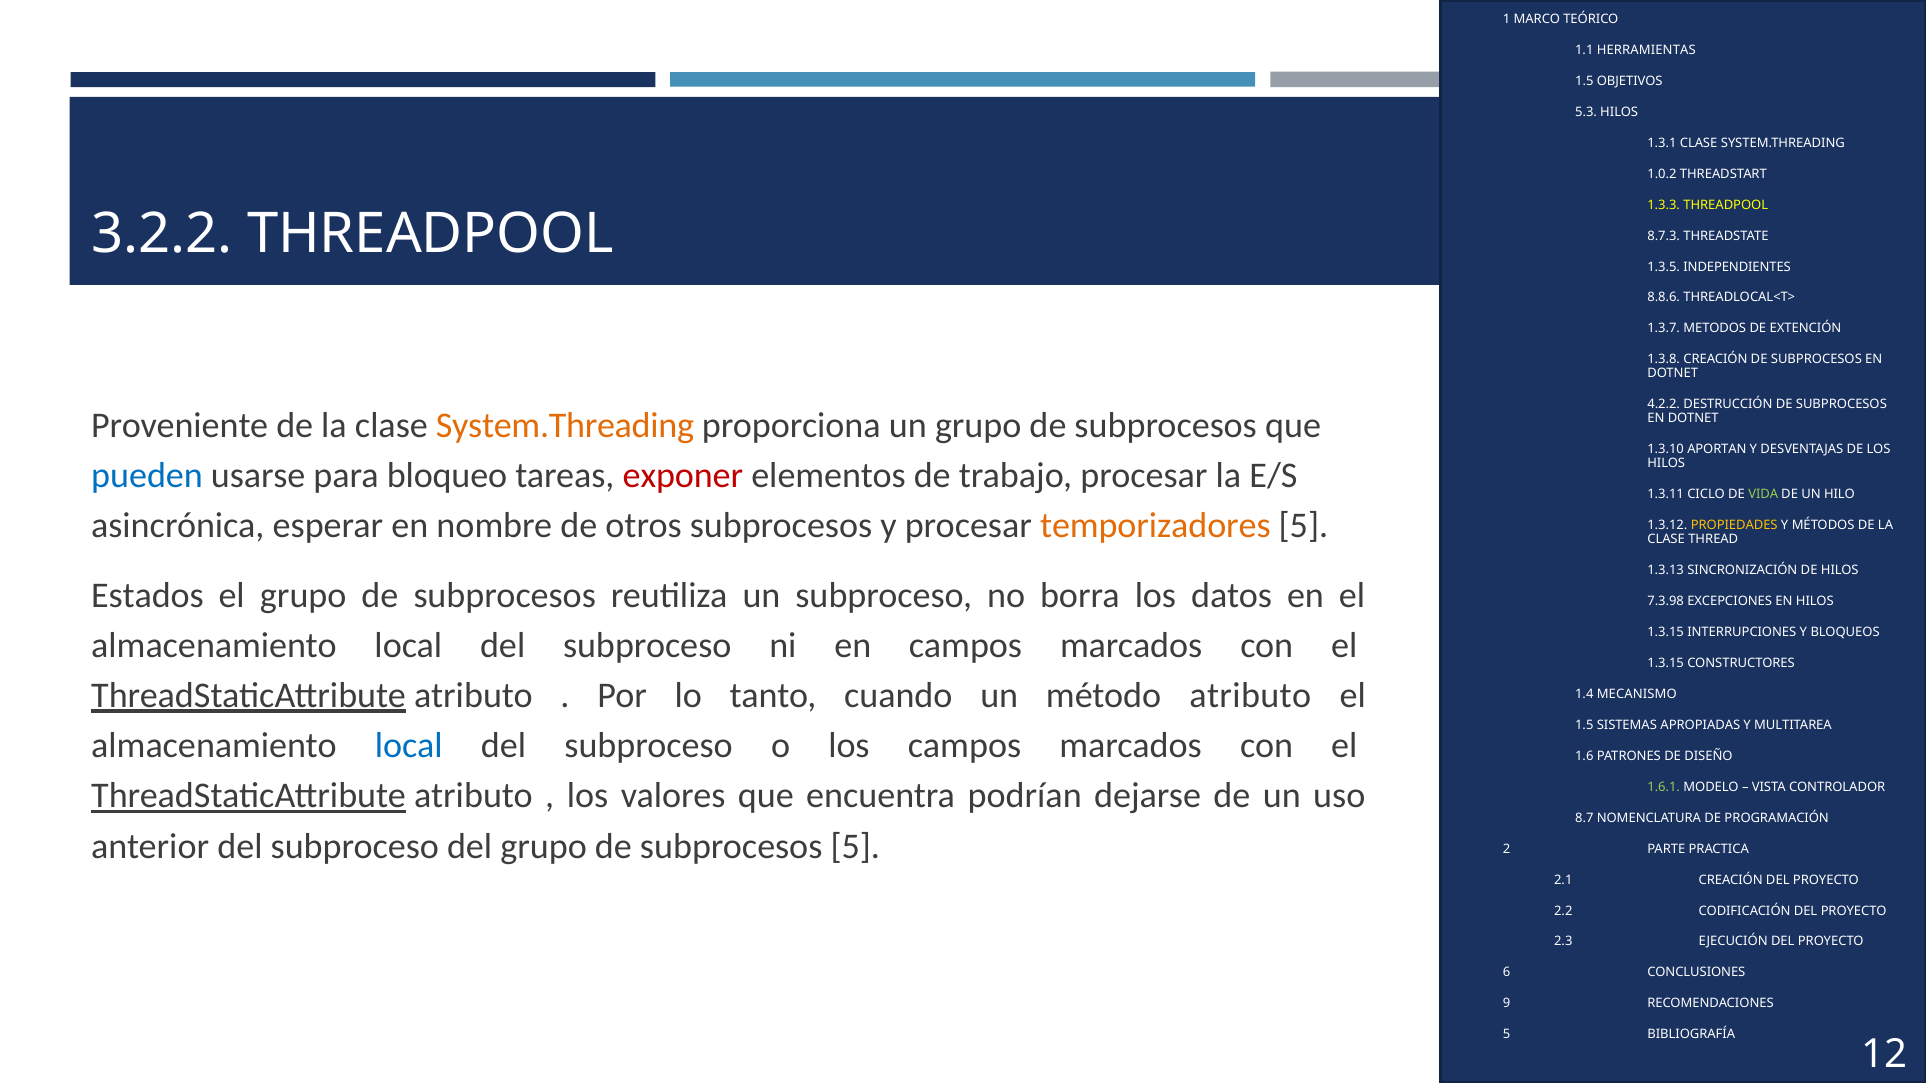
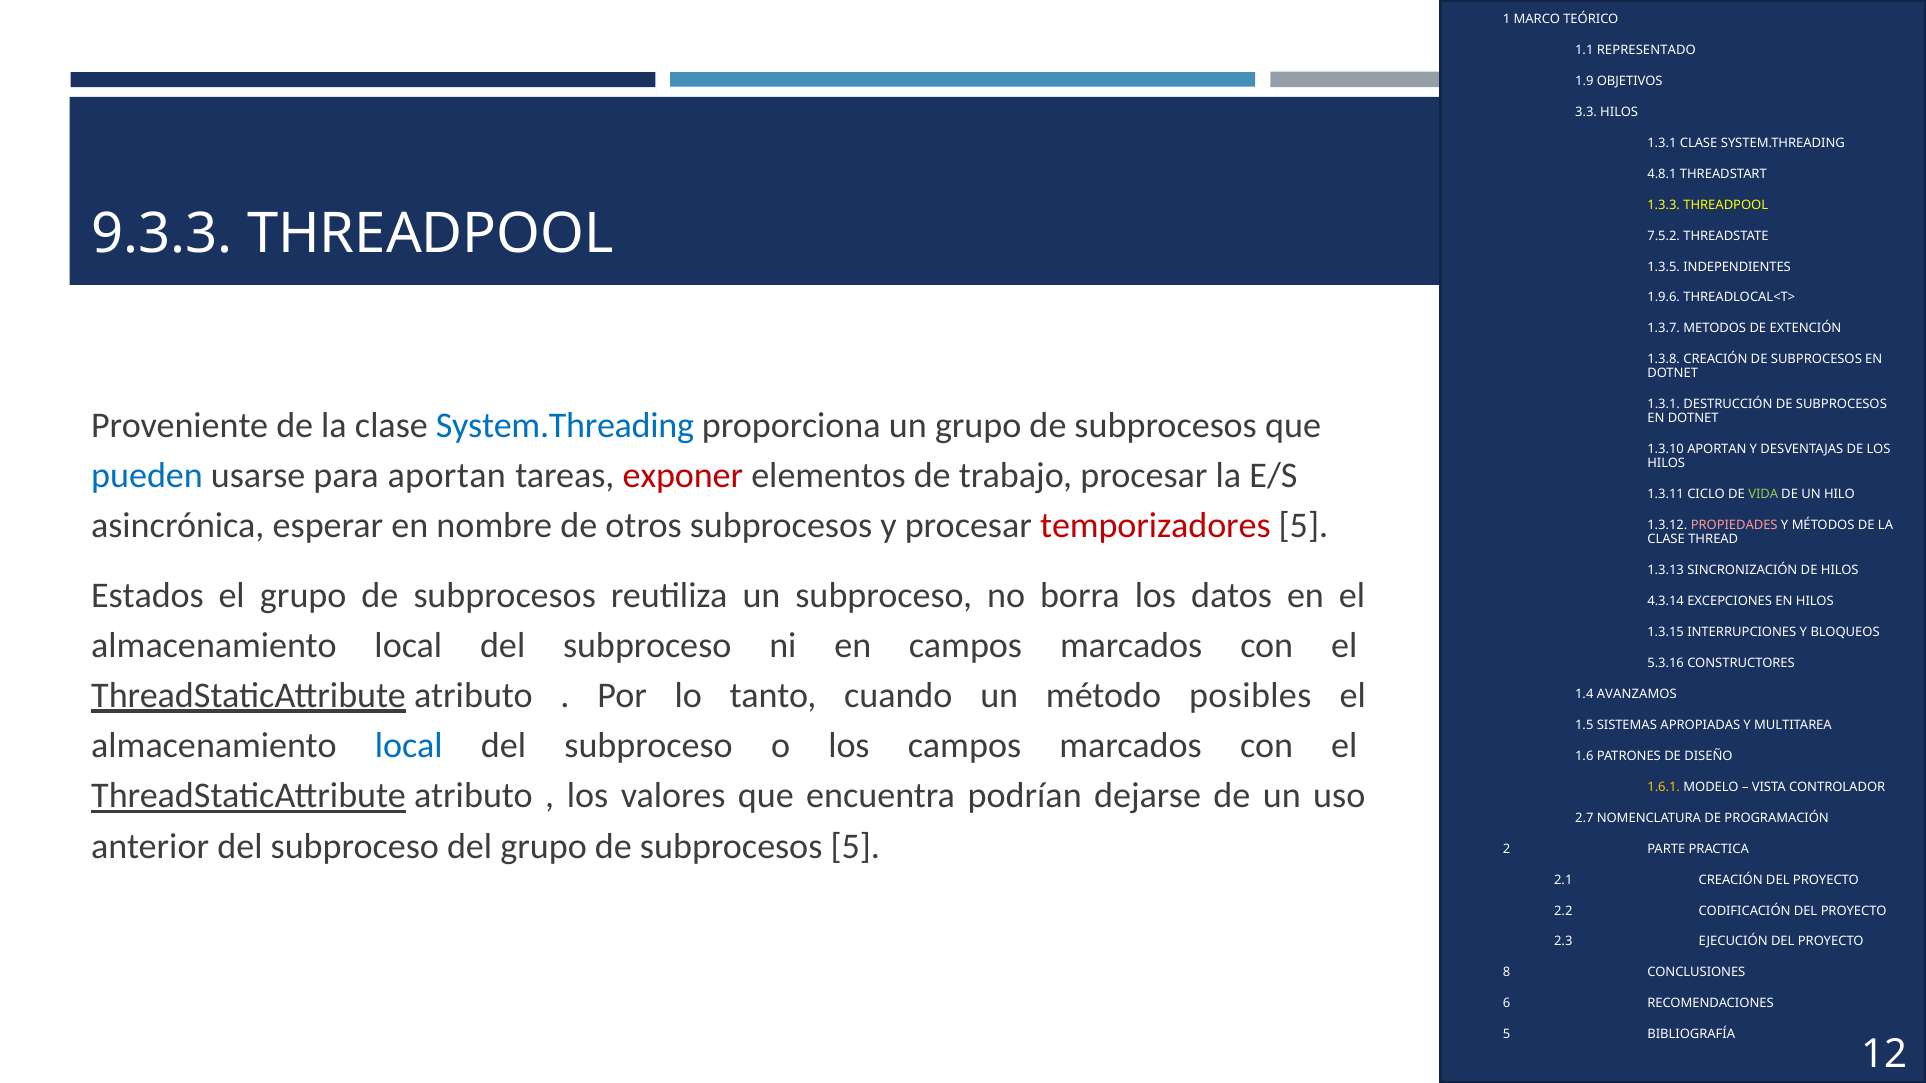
HERRAMIENTAS: HERRAMIENTAS -> REPRESENTADO
1.5 at (1584, 81): 1.5 -> 1.9
5.3: 5.3 -> 3.3
1.0.2: 1.0.2 -> 4.8.1
3.2.2: 3.2.2 -> 9.3.3
8.7.3: 8.7.3 -> 7.5.2
8.8.6: 8.8.6 -> 1.9.6
4.2.2 at (1664, 405): 4.2.2 -> 1.3.1
System.Threading at (565, 426) colour: orange -> blue
para bloqueo: bloqueo -> aportan
temporizadores colour: orange -> red
PROPIEDADES colour: yellow -> pink
7.3.98: 7.3.98 -> 4.3.14
1.3.15 at (1666, 664): 1.3.15 -> 5.3.16
método atributo: atributo -> posibles
MECANISMO: MECANISMO -> AVANZAMOS
1.6.1 colour: light green -> yellow
8.7: 8.7 -> 2.7
6: 6 -> 8
9: 9 -> 6
